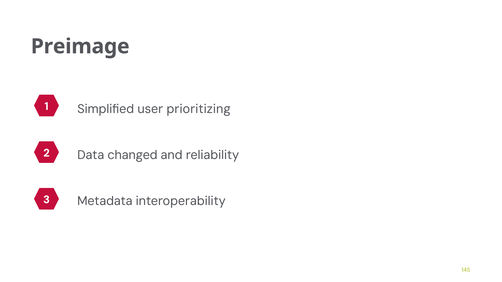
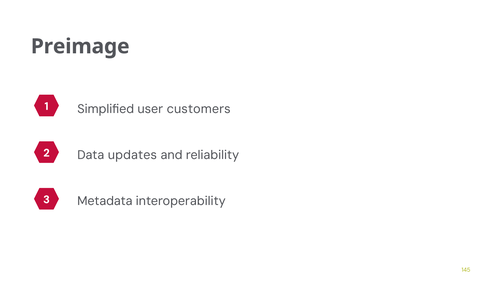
prioritizing: prioritizing -> customers
changed: changed -> updates
